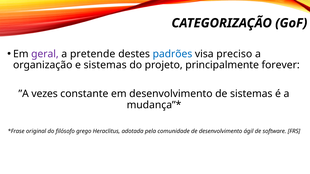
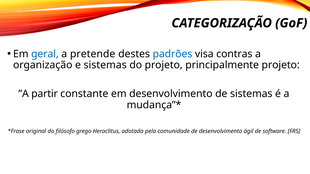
geral colour: purple -> blue
preciso: preciso -> contras
principalmente forever: forever -> projeto
vezes: vezes -> partir
